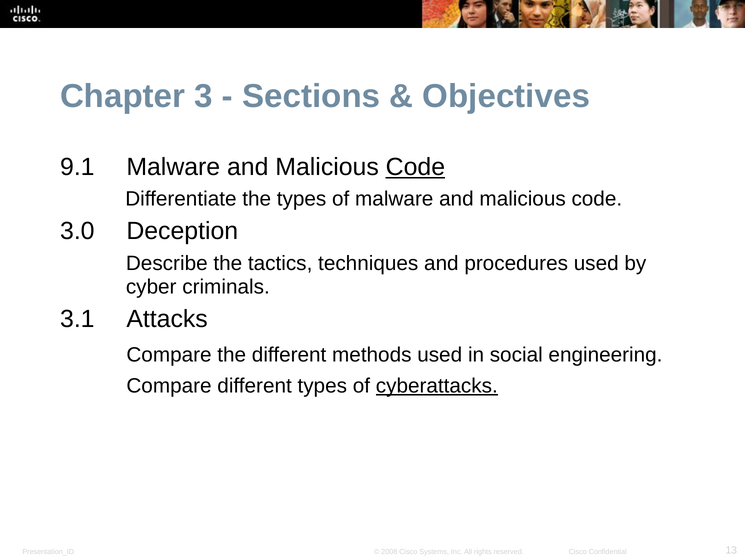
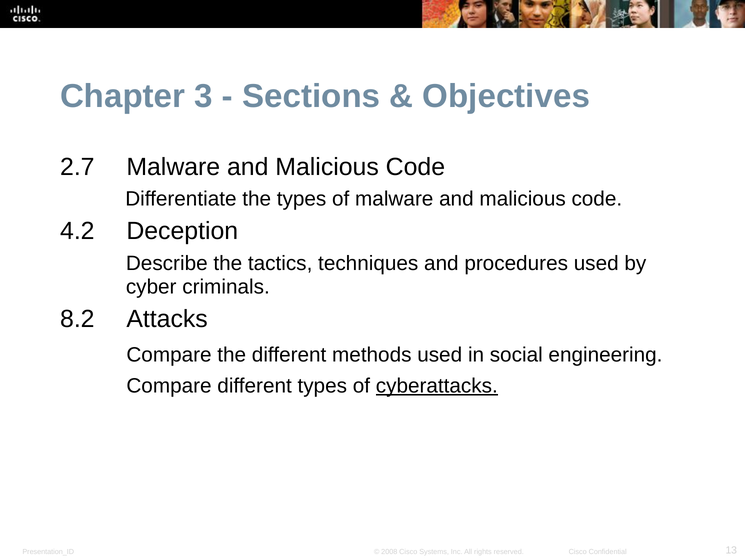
9.1: 9.1 -> 2.7
Code at (415, 167) underline: present -> none
3.0: 3.0 -> 4.2
3.1: 3.1 -> 8.2
